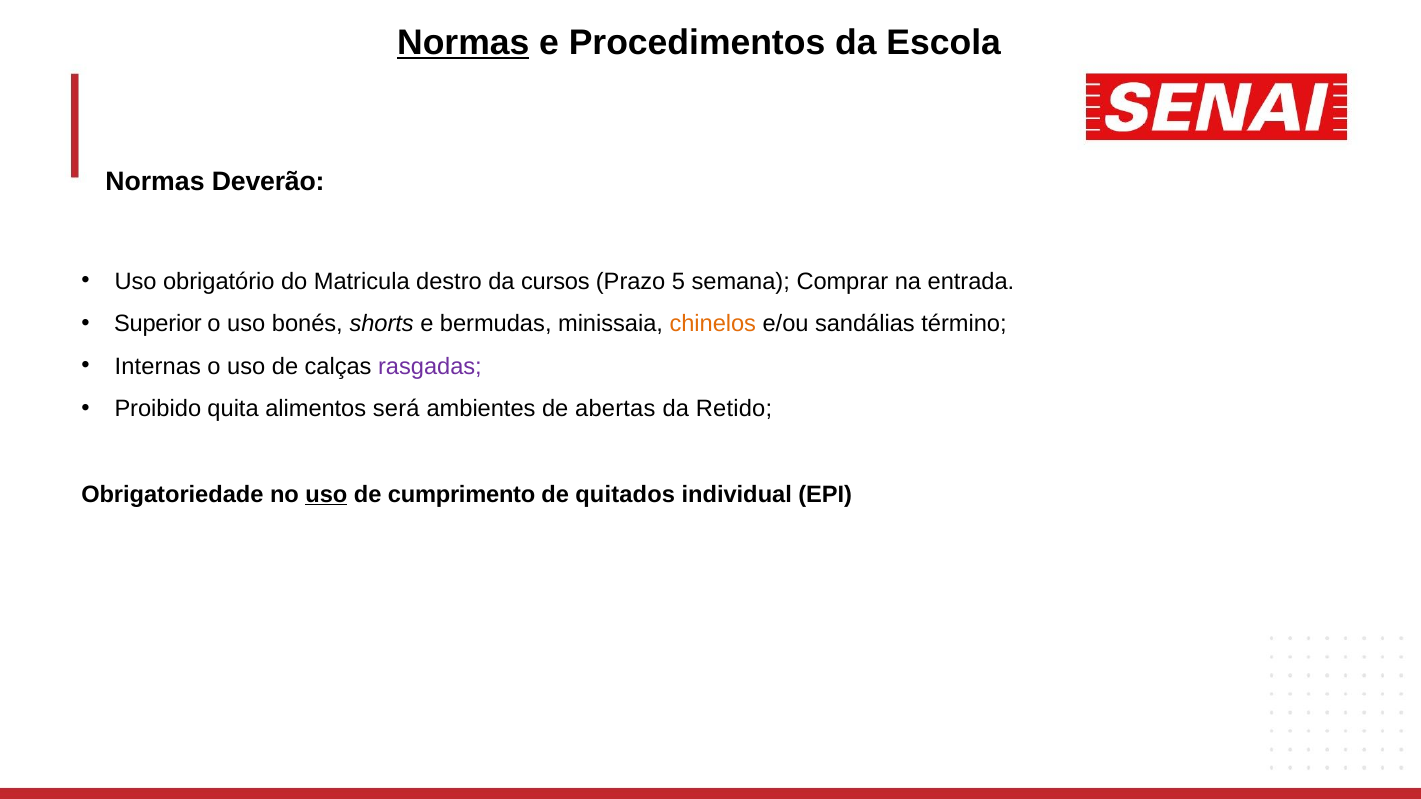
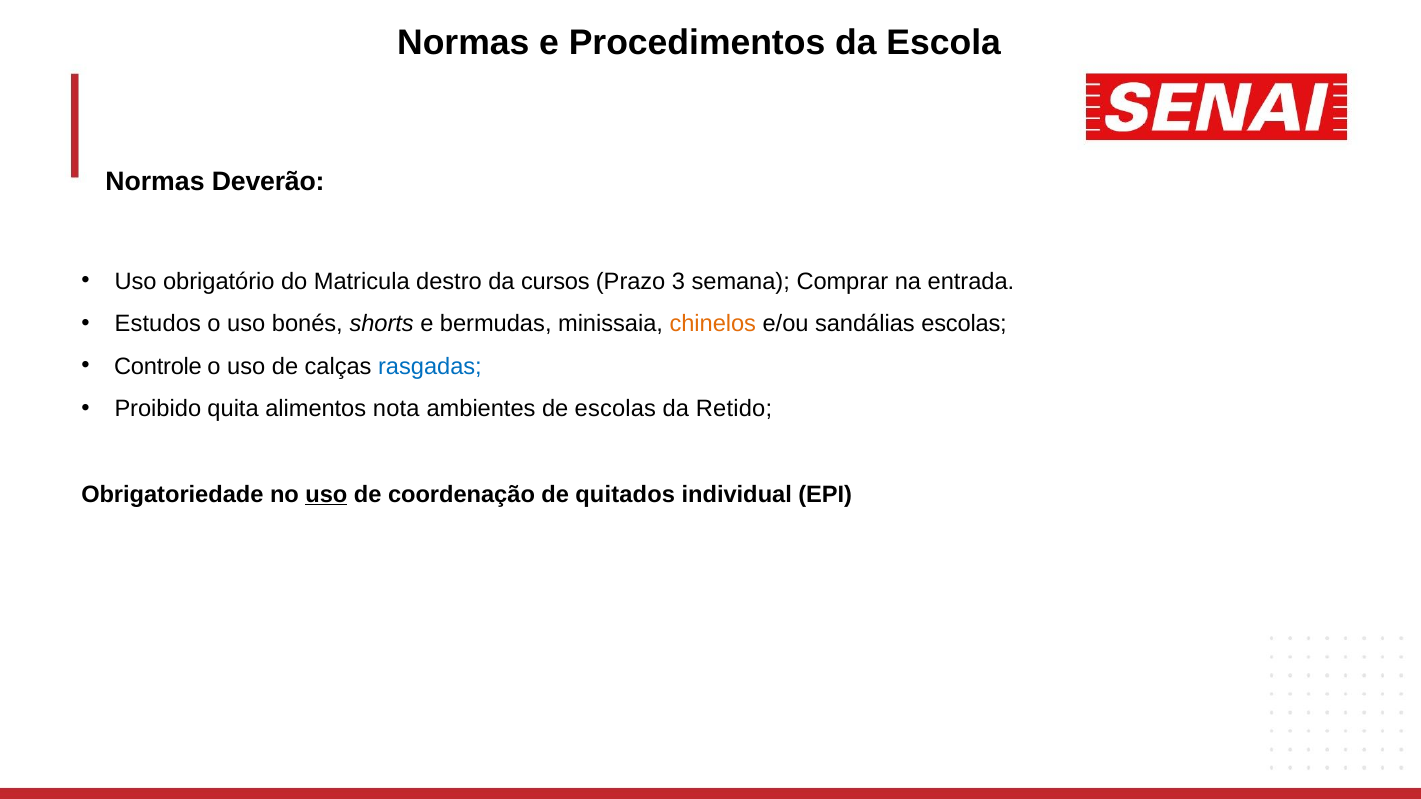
Normas at (463, 43) underline: present -> none
5: 5 -> 3
Superior: Superior -> Estudos
sandálias término: término -> escolas
Internas: Internas -> Controle
rasgadas colour: purple -> blue
será: será -> nota
de abertas: abertas -> escolas
cumprimento: cumprimento -> coordenação
